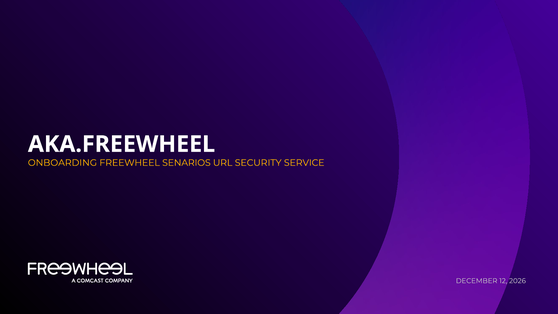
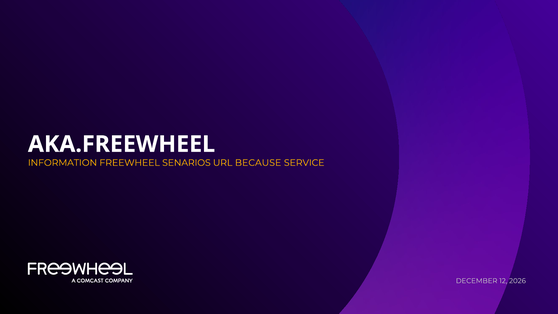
ONBOARDING: ONBOARDING -> INFORMATION
SECURITY: SECURITY -> BECAUSE
